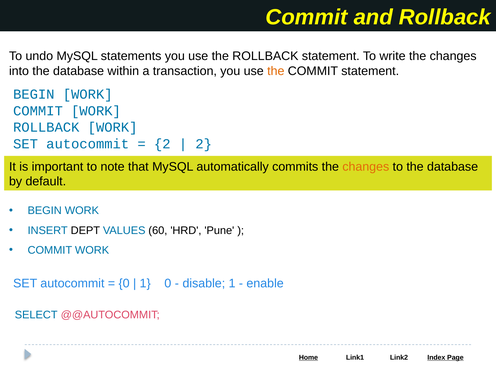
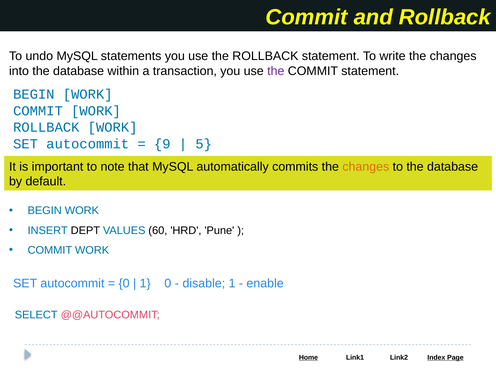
the at (276, 71) colour: orange -> purple
2 at (162, 144): 2 -> 9
2 at (204, 144): 2 -> 5
